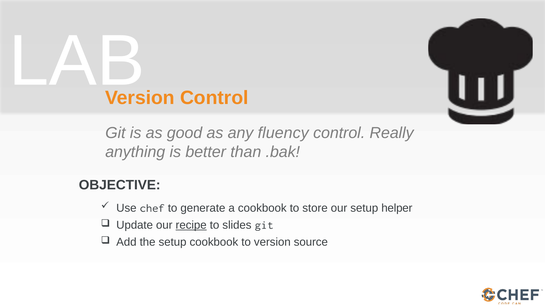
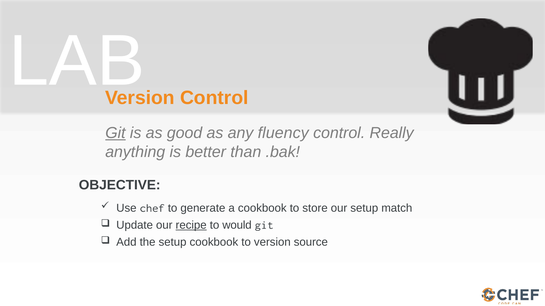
Git at (115, 133) underline: none -> present
helper: helper -> match
slides: slides -> would
